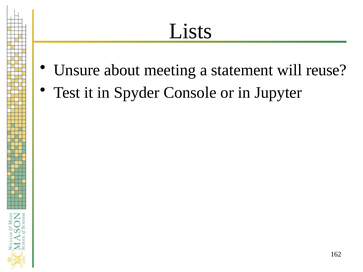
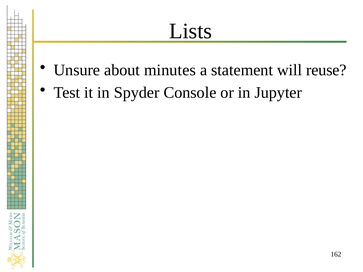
meeting: meeting -> minutes
